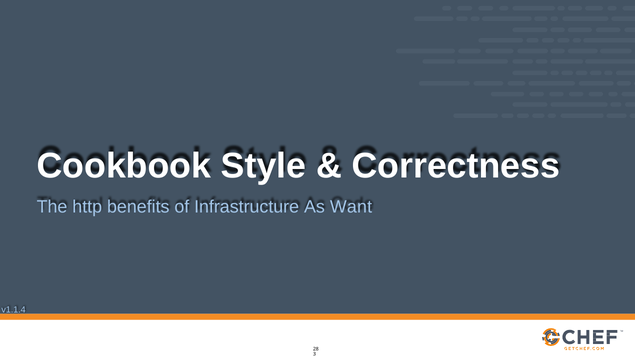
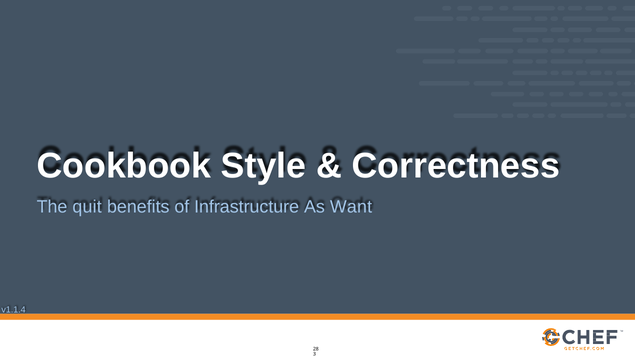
http: http -> quit
